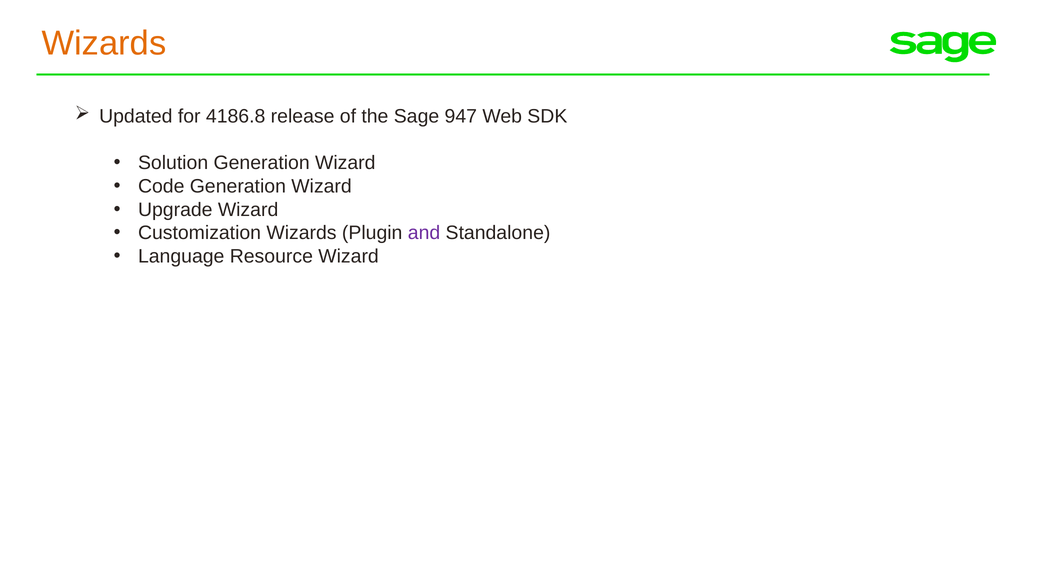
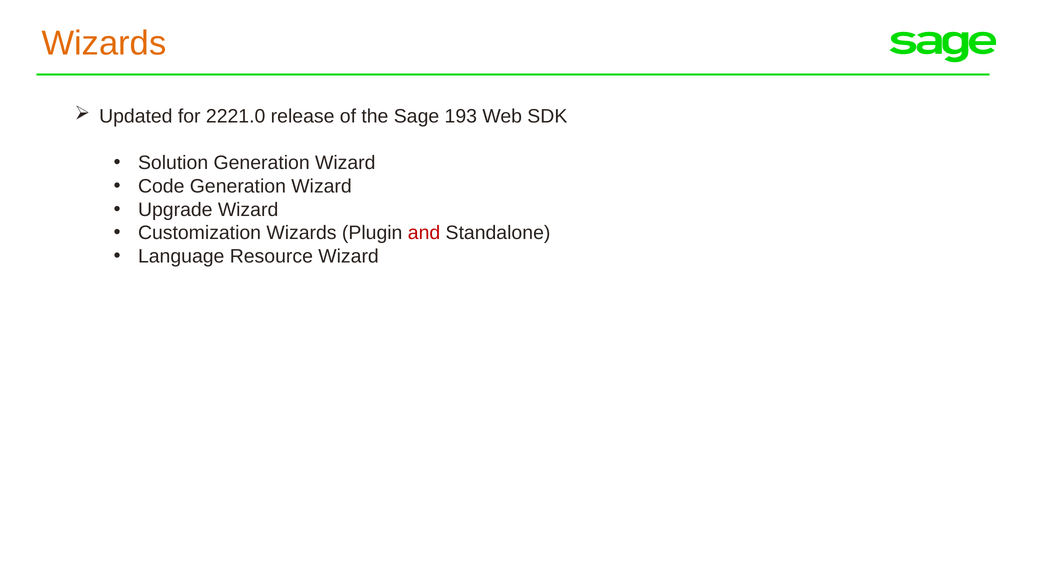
4186.8: 4186.8 -> 2221.0
947: 947 -> 193
and colour: purple -> red
